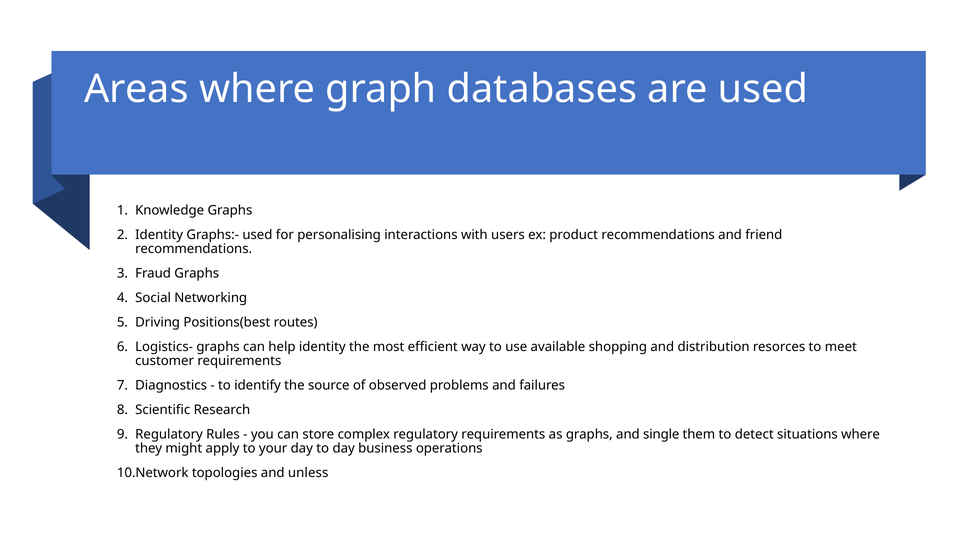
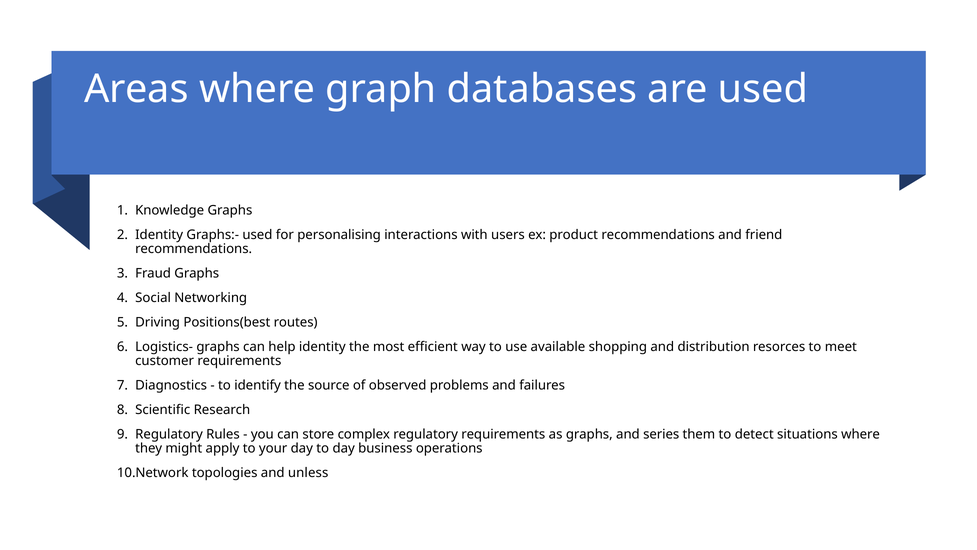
single: single -> series
